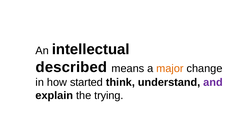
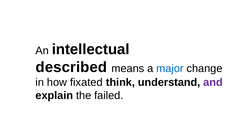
major colour: orange -> blue
started: started -> fixated
trying: trying -> failed
